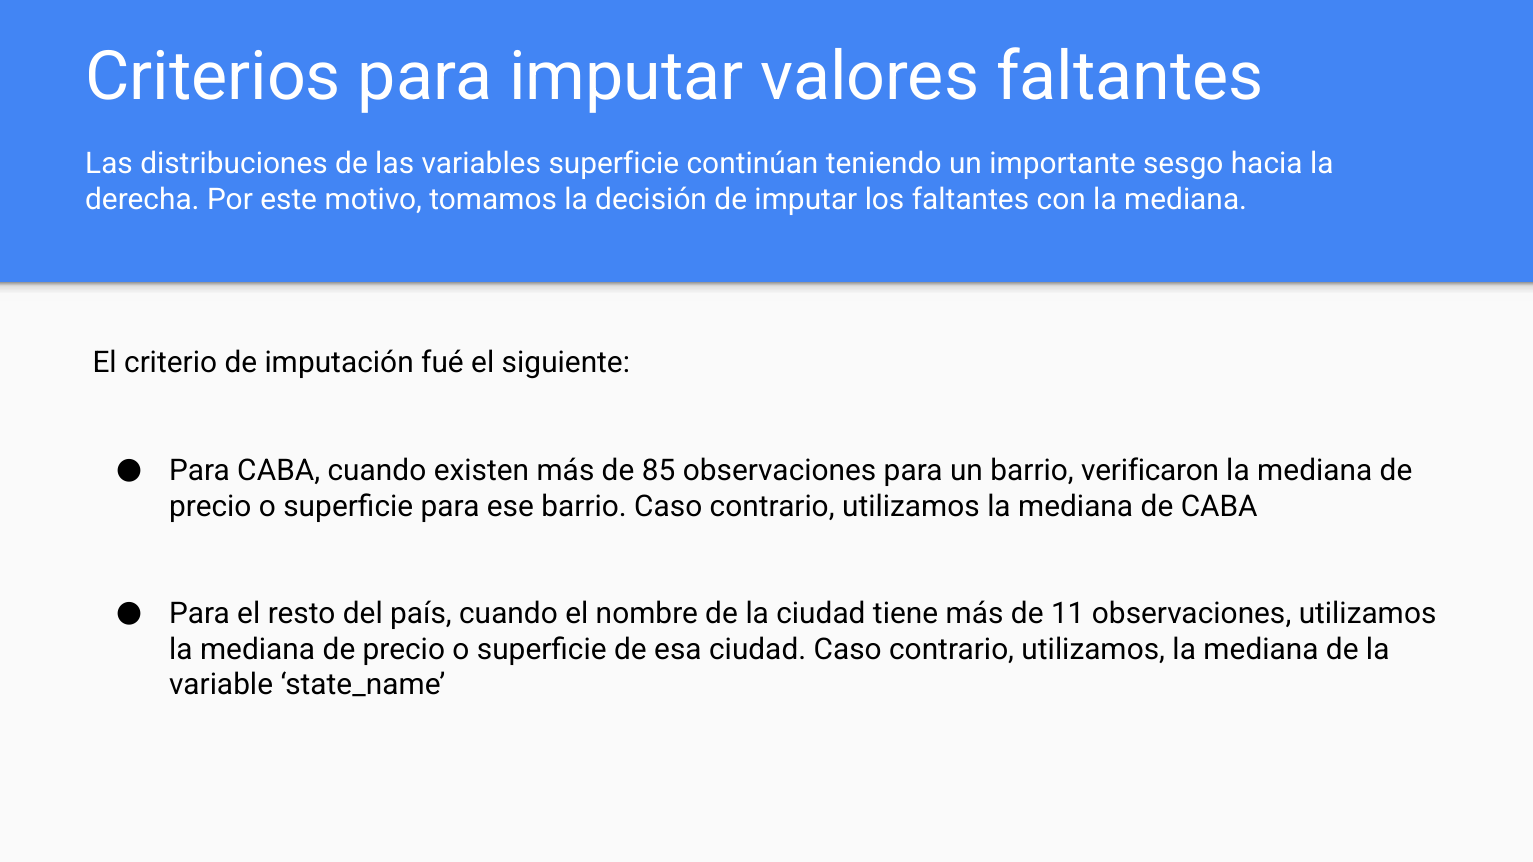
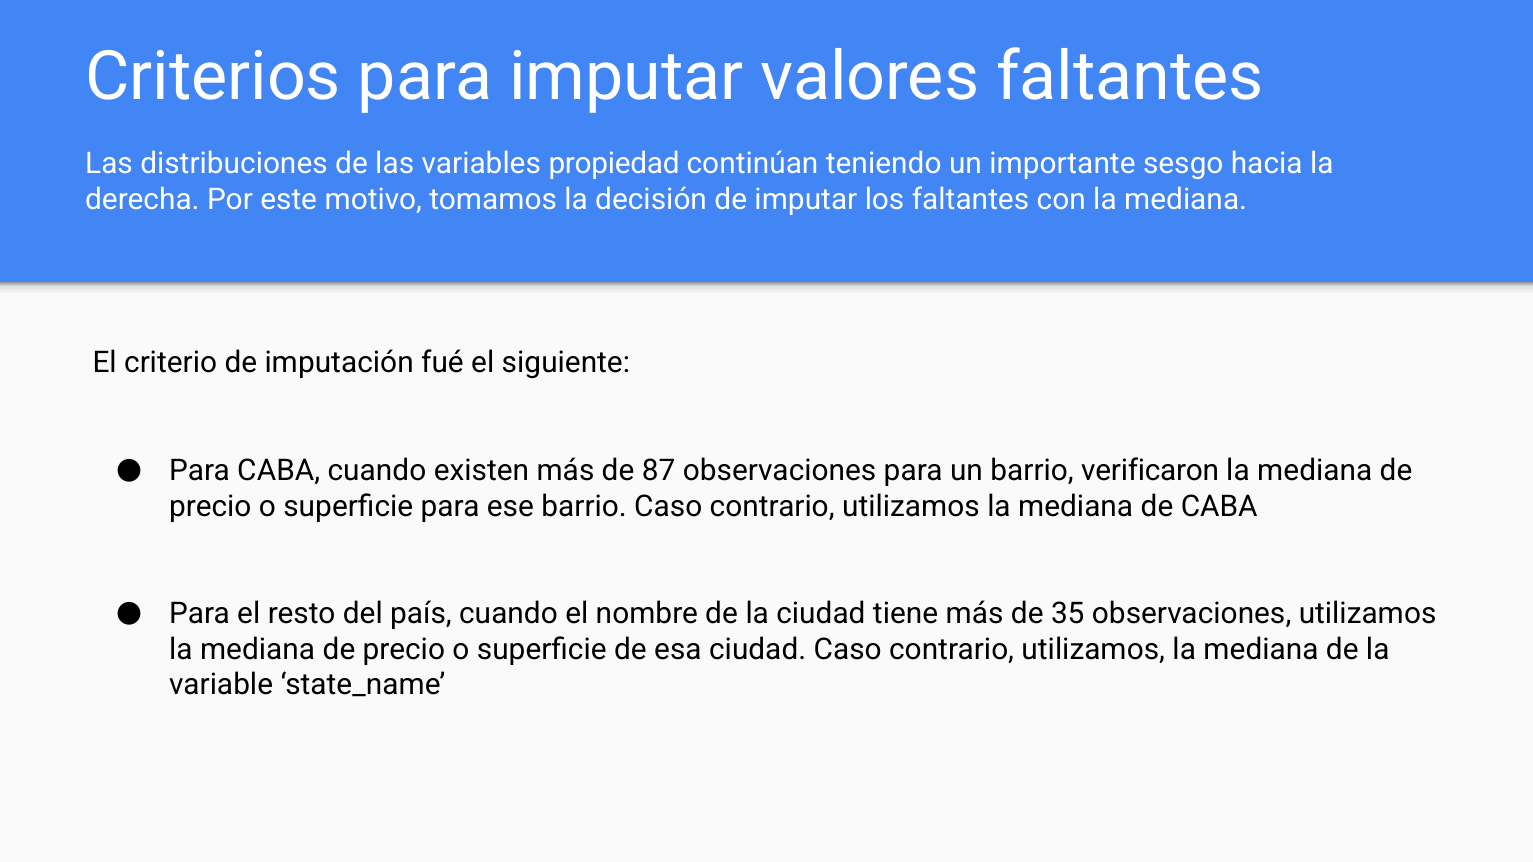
variables superficie: superficie -> propiedad
85: 85 -> 87
11: 11 -> 35
